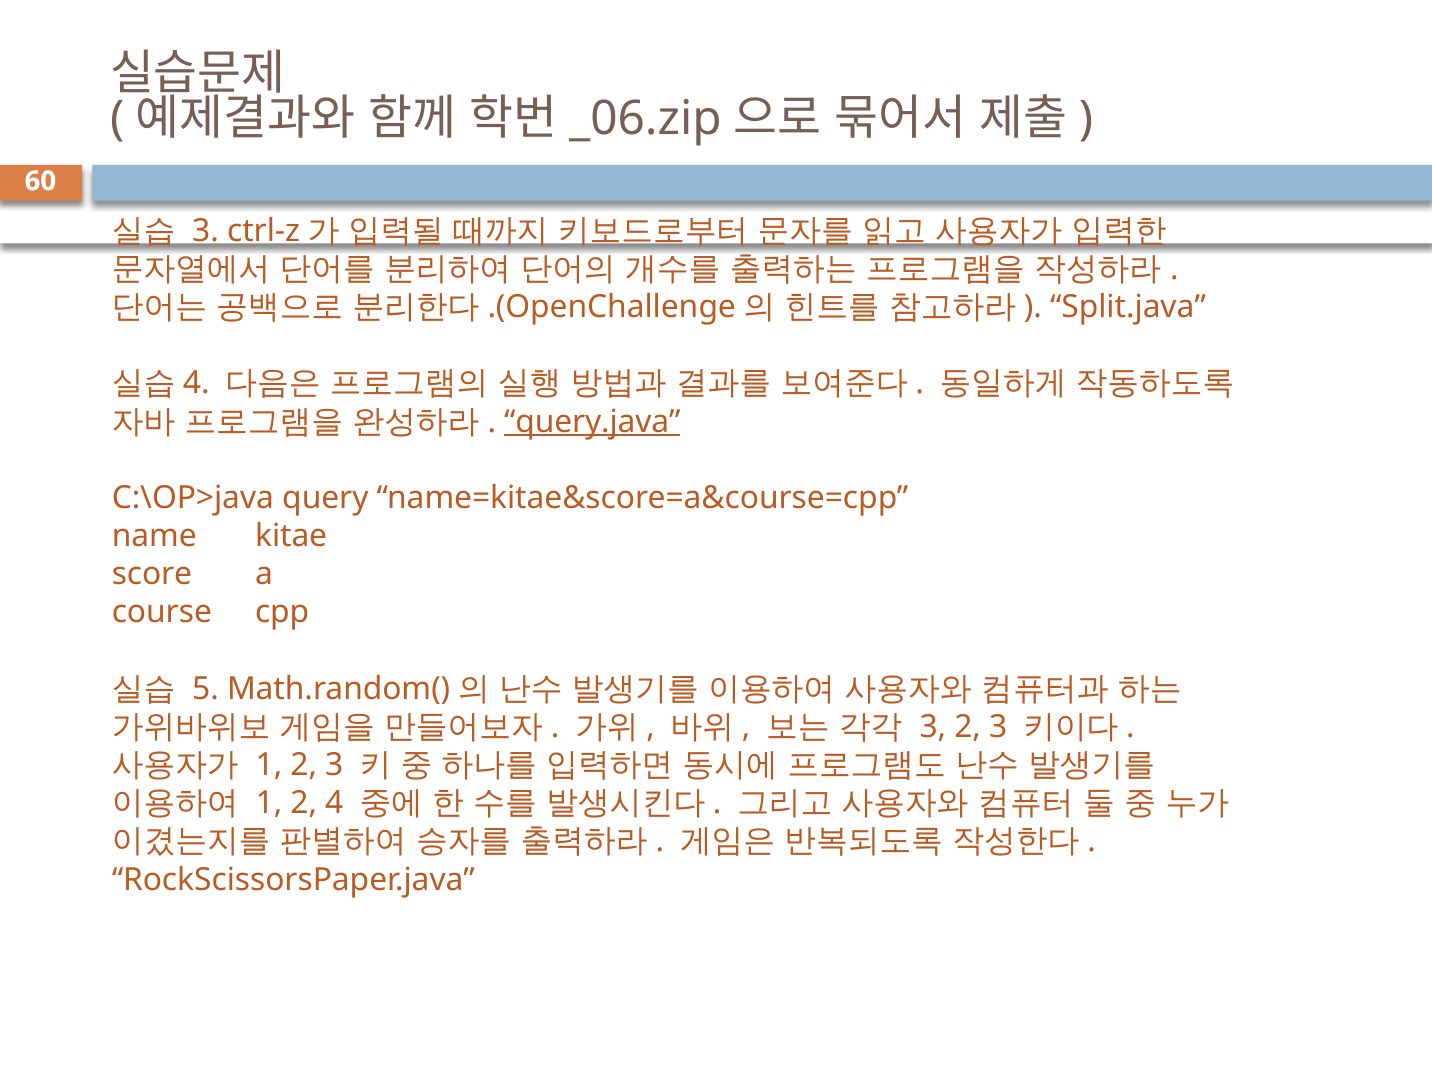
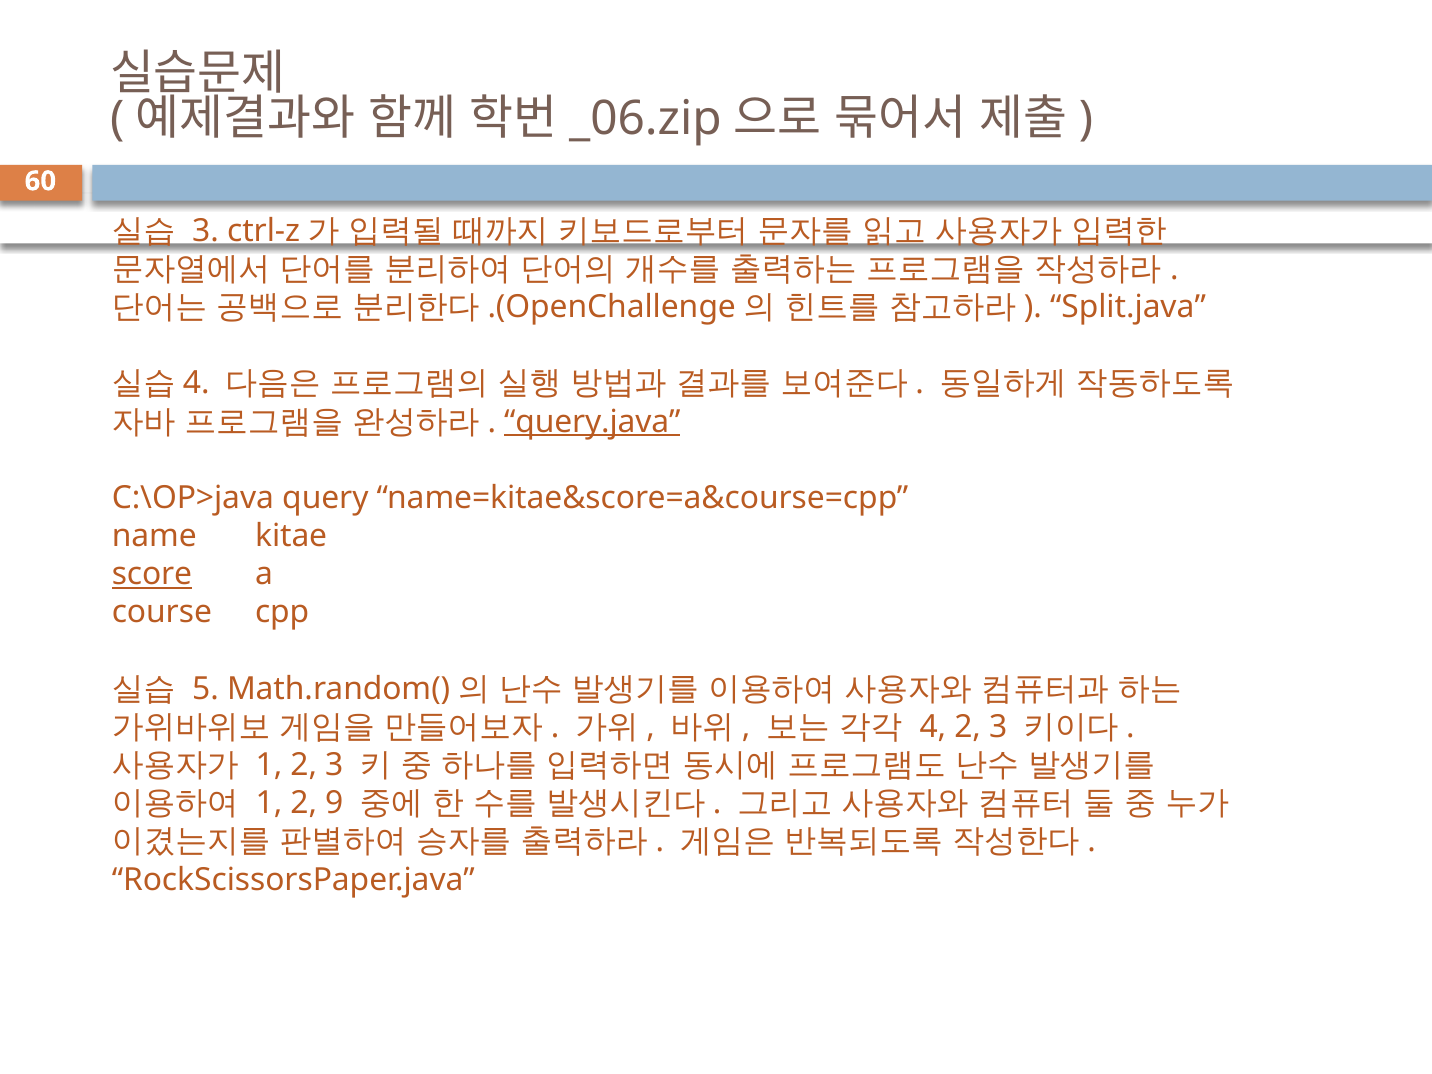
score underline: none -> present
3 at (933, 727): 3 -> 4
4: 4 -> 9
